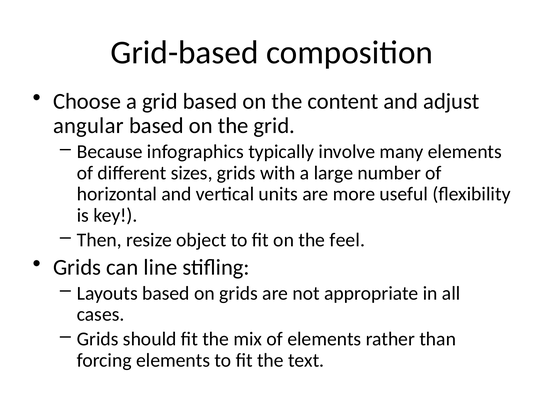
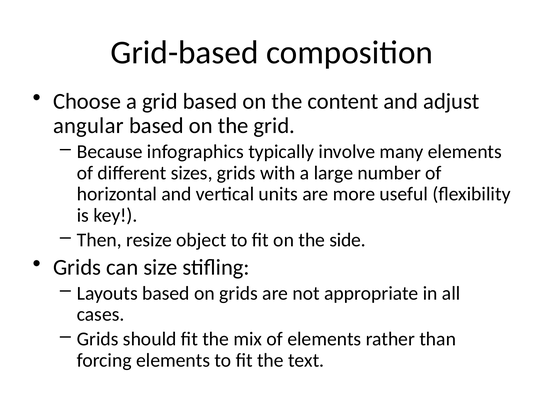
feel: feel -> side
line: line -> size
